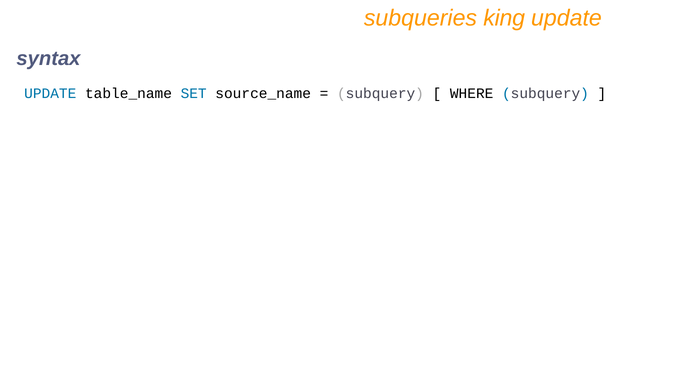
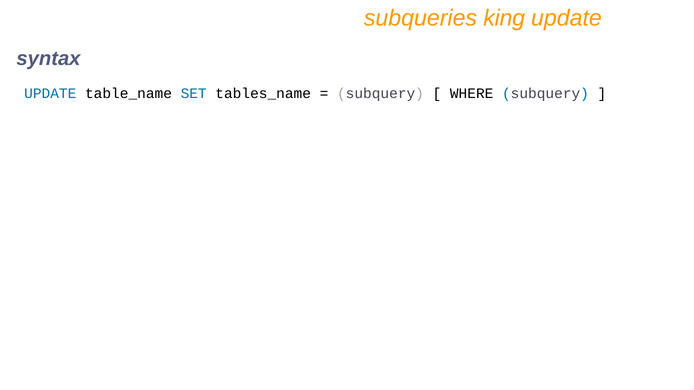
source_name: source_name -> tables_name
